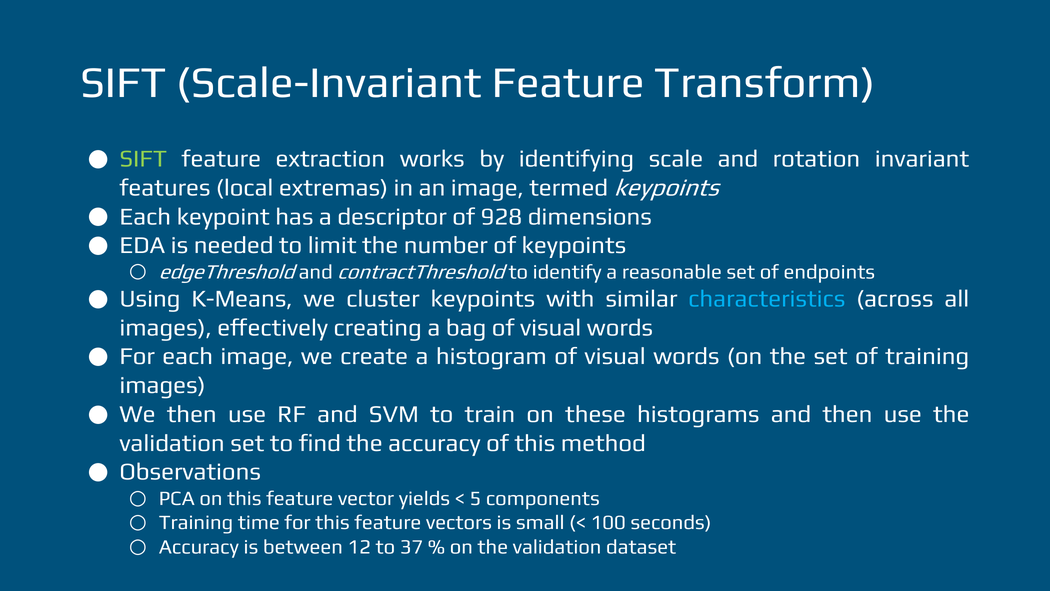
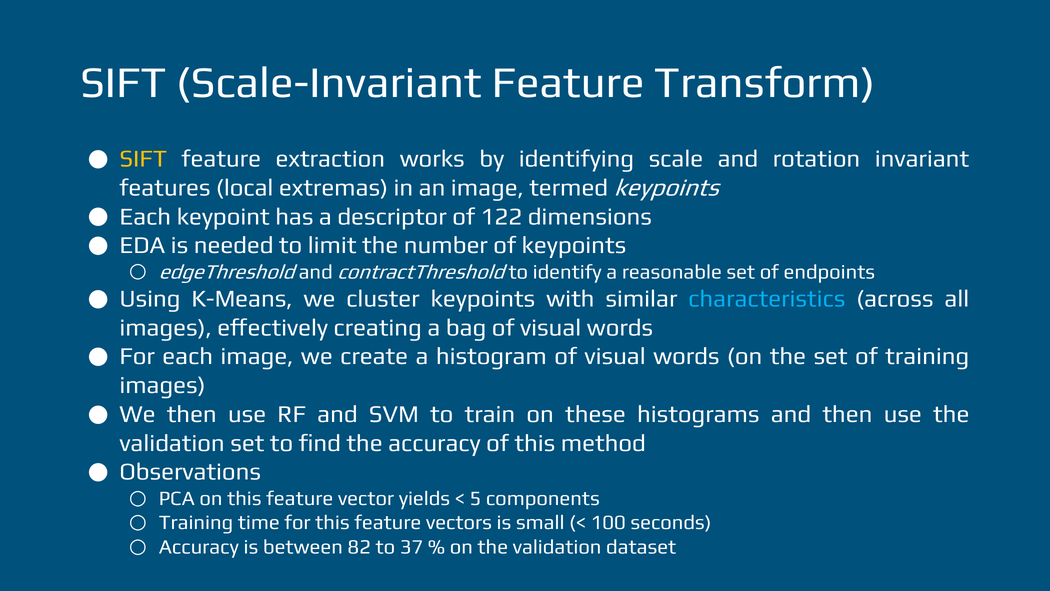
SIFT at (143, 159) colour: light green -> yellow
928: 928 -> 122
12: 12 -> 82
